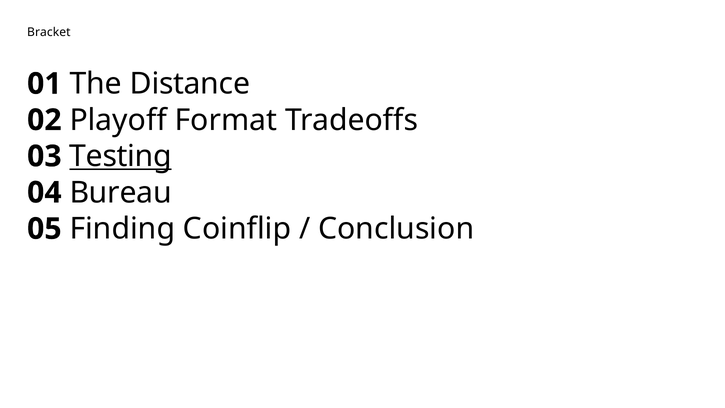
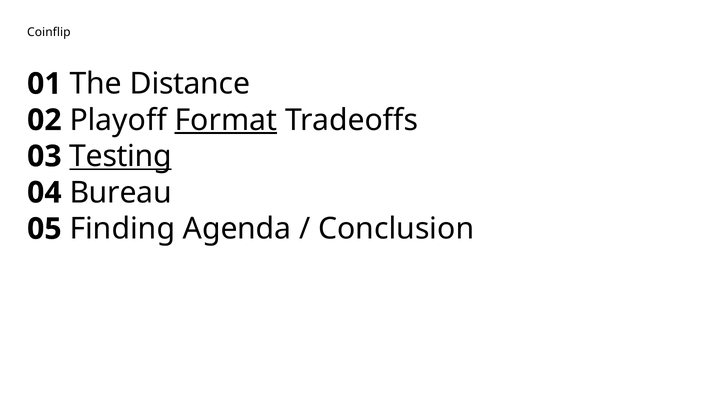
Bracket: Bracket -> Coinflip
Format underline: none -> present
Coinflip: Coinflip -> Agenda
